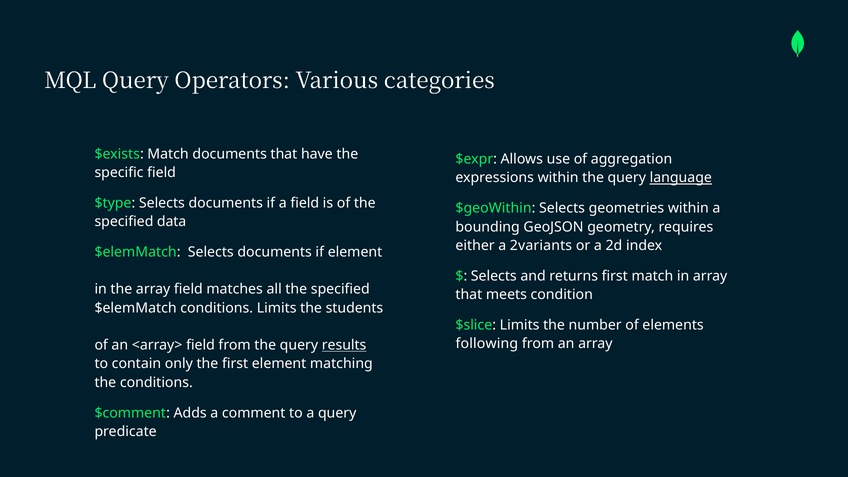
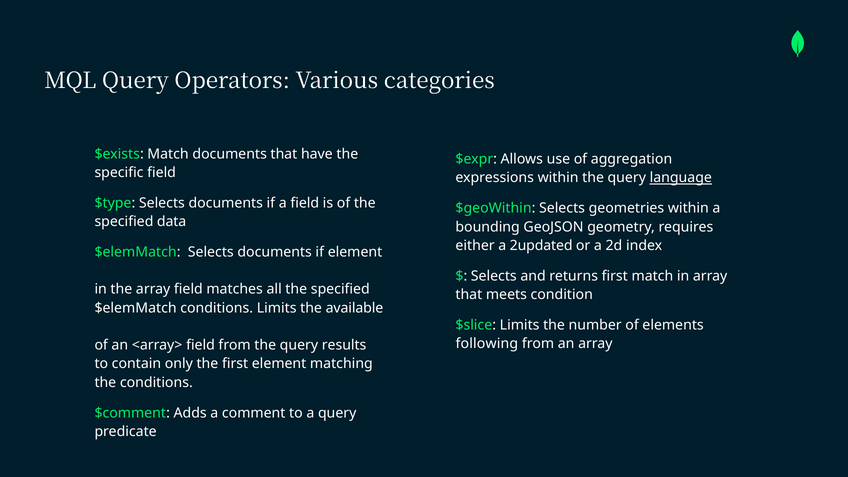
2variants: 2variants -> 2updated
students: students -> available
results underline: present -> none
